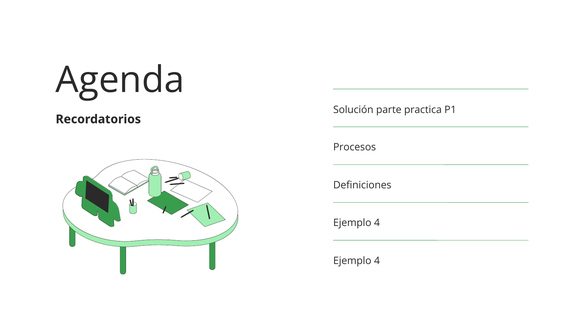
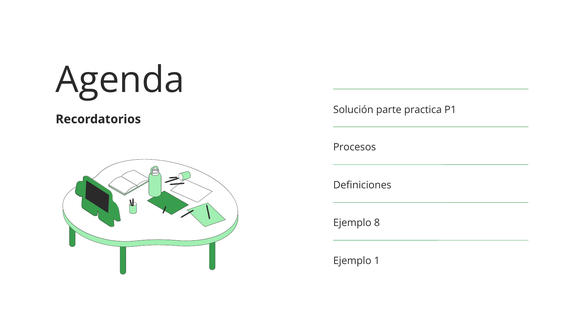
4 at (377, 223): 4 -> 8
4 at (377, 261): 4 -> 1
